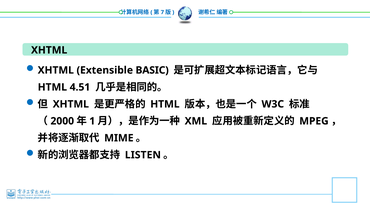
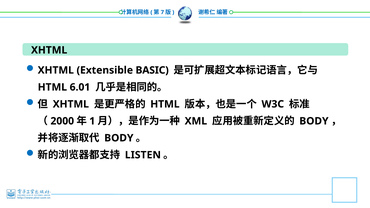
4.51: 4.51 -> 6.01
MPEG at (314, 121): MPEG -> BODY
MIME at (119, 138): MIME -> BODY
